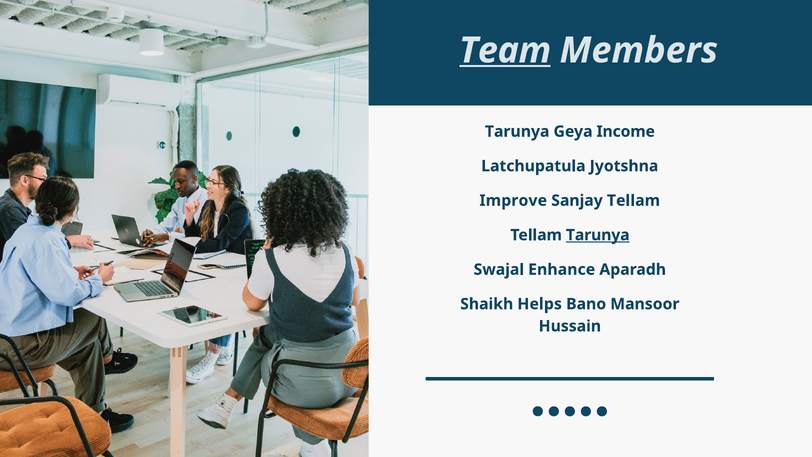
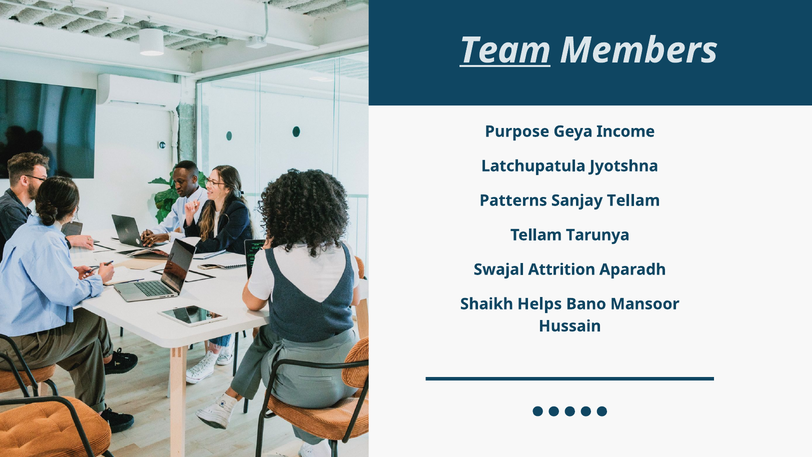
Tarunya at (517, 131): Tarunya -> Purpose
Improve: Improve -> Patterns
Tarunya at (598, 235) underline: present -> none
Enhance: Enhance -> Attrition
